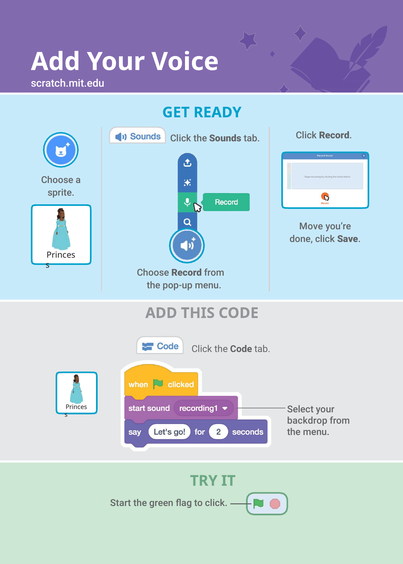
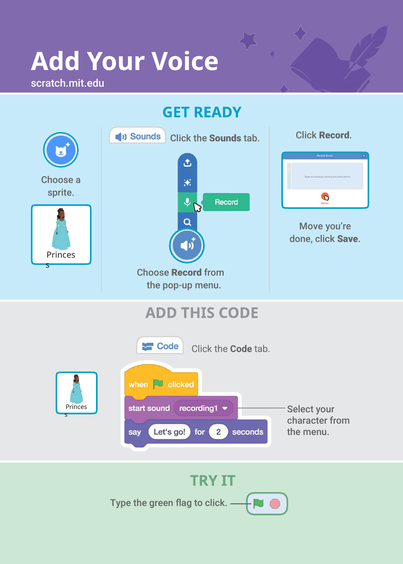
backdrop: backdrop -> character
Start: Start -> Type
